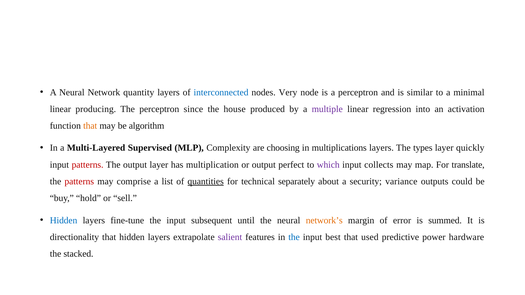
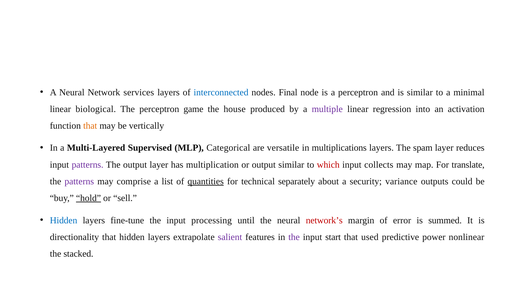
quantity: quantity -> services
Very: Very -> Final
producing: producing -> biological
since: since -> game
algorithm: algorithm -> vertically
Complexity: Complexity -> Categorical
choosing: choosing -> versatile
types: types -> spam
quickly: quickly -> reduces
patterns at (88, 165) colour: red -> purple
output perfect: perfect -> similar
which colour: purple -> red
patterns at (79, 182) colour: red -> purple
hold underline: none -> present
subsequent: subsequent -> processing
network’s colour: orange -> red
the at (294, 237) colour: blue -> purple
best: best -> start
hardware: hardware -> nonlinear
